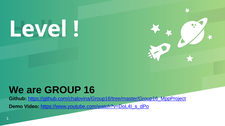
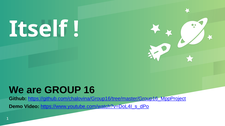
Level: Level -> Itself
